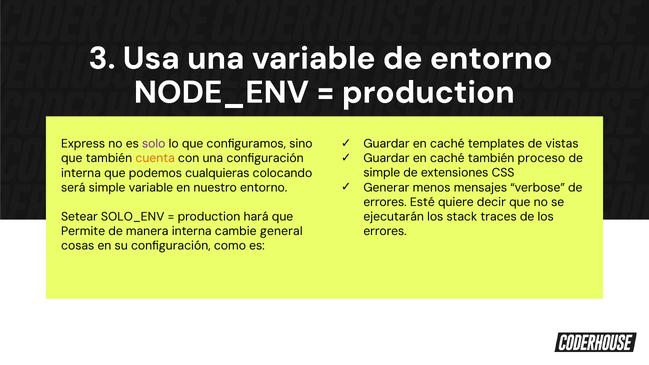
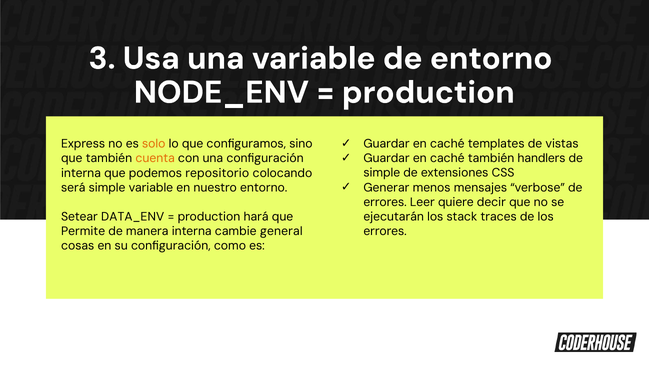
solo colour: purple -> orange
proceso: proceso -> handlers
cualquieras: cualquieras -> repositorio
Esté: Esté -> Leer
SOLO_ENV: SOLO_ENV -> DATA_ENV
